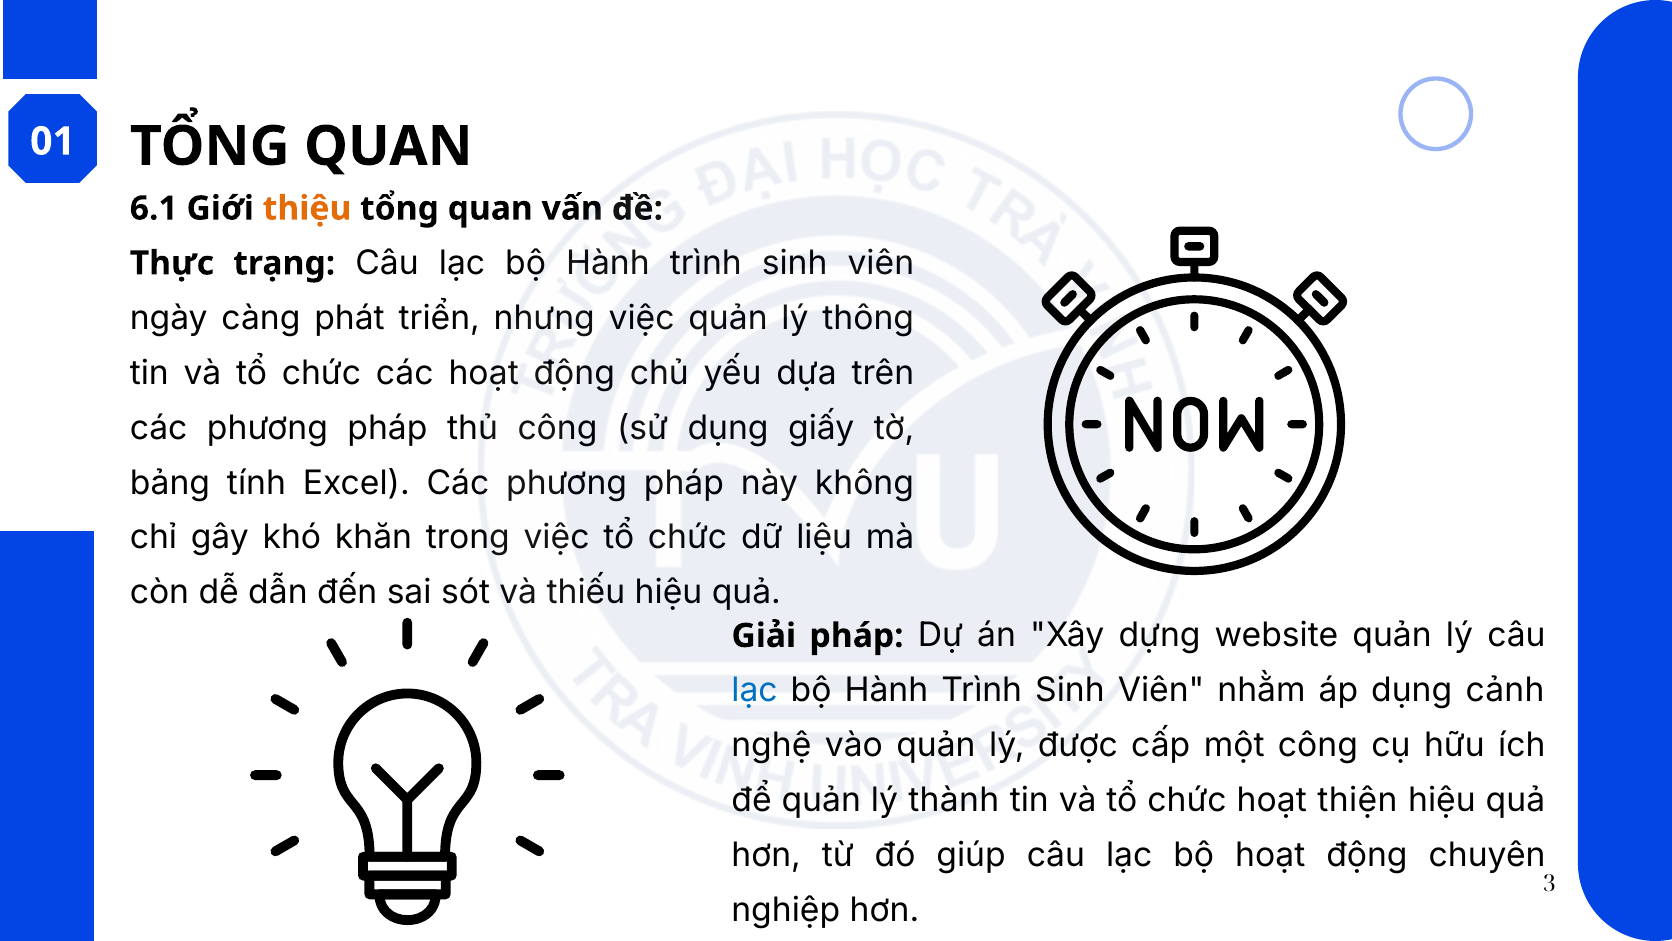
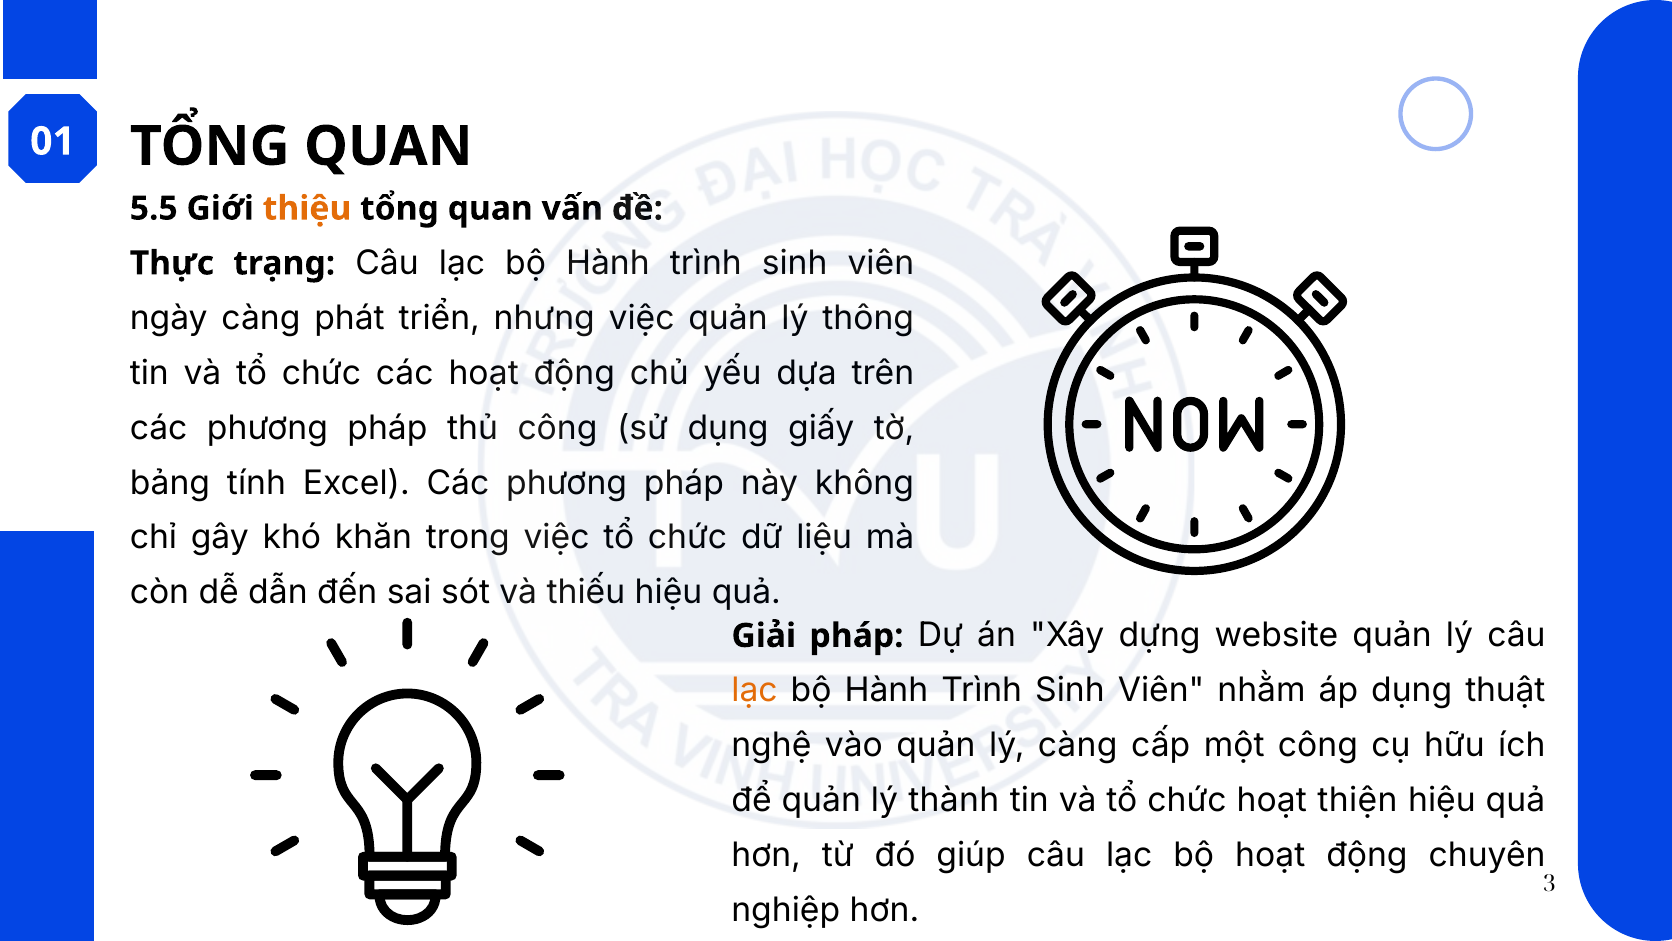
6.1: 6.1 -> 5.5
lạc at (755, 690) colour: blue -> orange
cảnh: cảnh -> thuật
lý được: được -> càng
